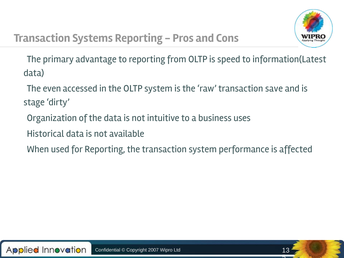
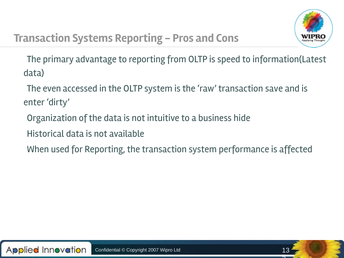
stage: stage -> enter
uses: uses -> hide
